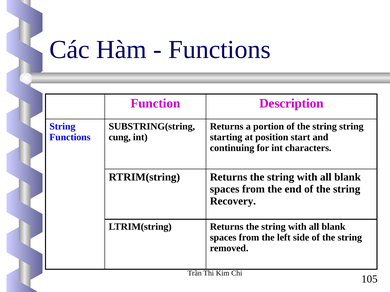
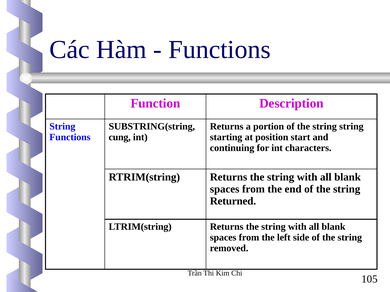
Recovery: Recovery -> Returned
